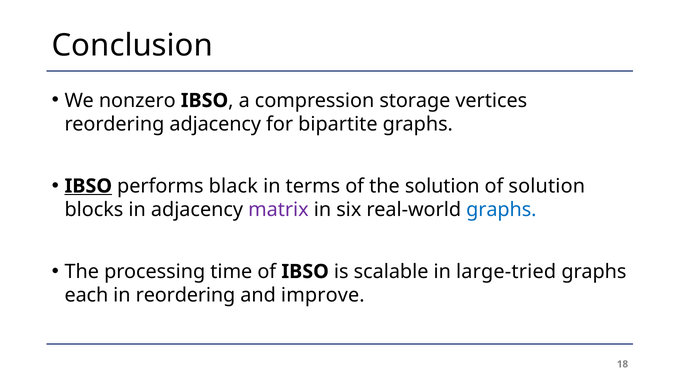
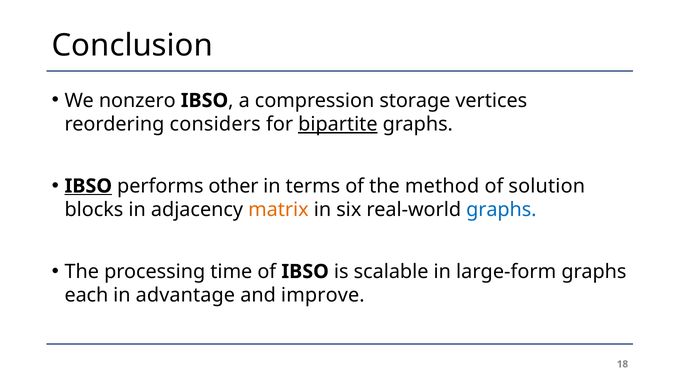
reordering adjacency: adjacency -> considers
bipartite underline: none -> present
black: black -> other
the solution: solution -> method
matrix colour: purple -> orange
large-tried: large-tried -> large-form
in reordering: reordering -> advantage
